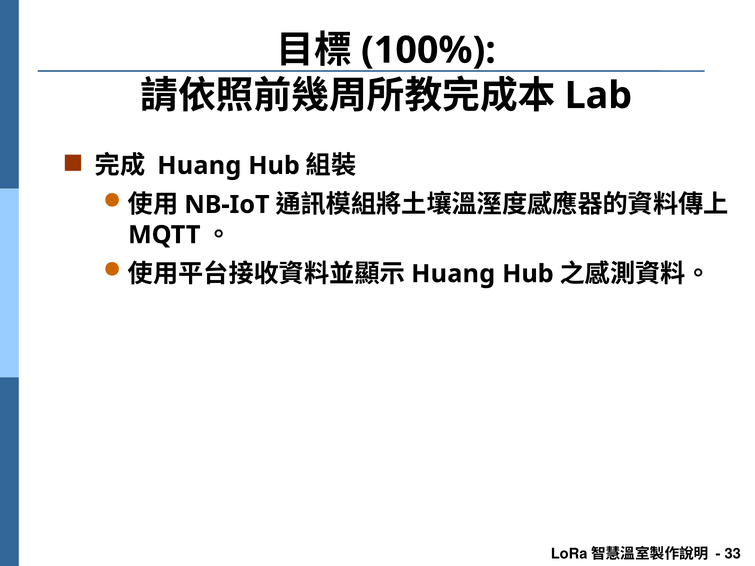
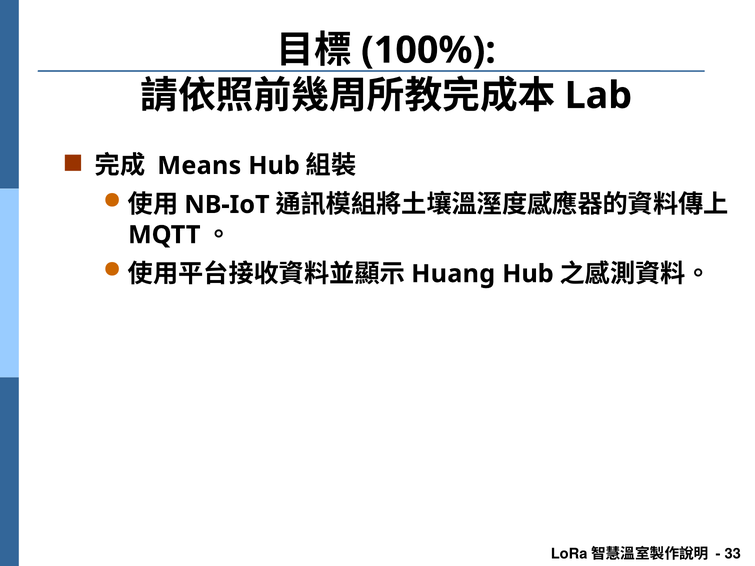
Huang at (199, 166): Huang -> Means
